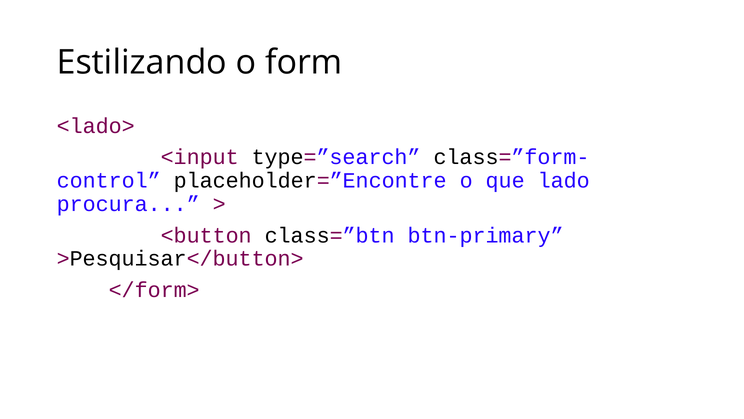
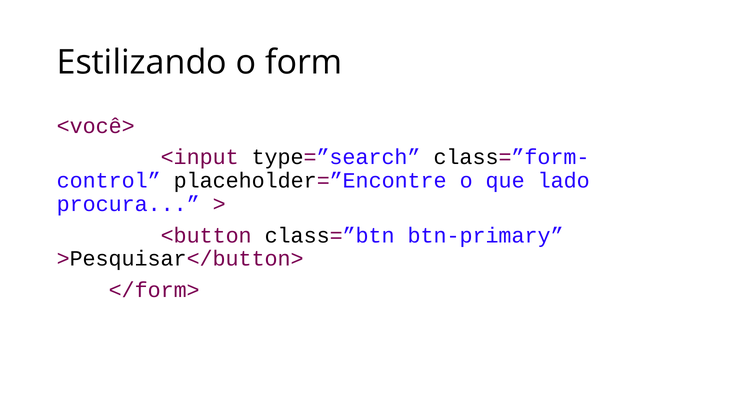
<lado>: <lado> -> <você>
